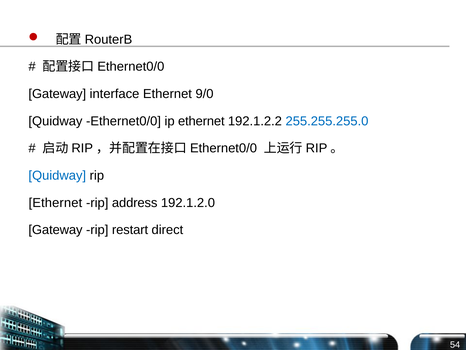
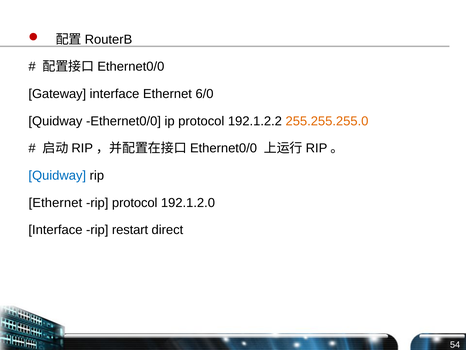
9/0: 9/0 -> 6/0
ip ethernet: ethernet -> protocol
255.255.255.0 colour: blue -> orange
rip address: address -> protocol
Gateway at (56, 230): Gateway -> Interface
